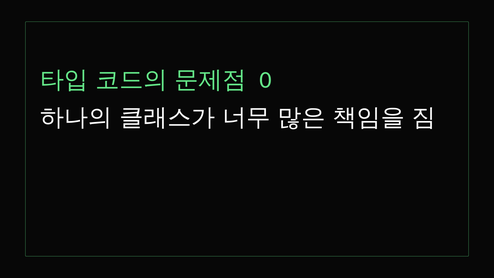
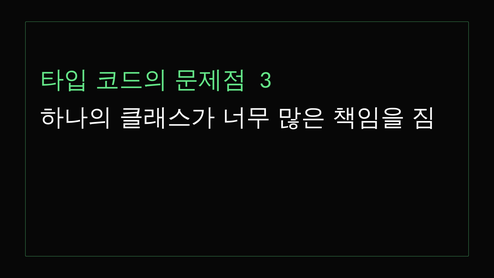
0: 0 -> 3
